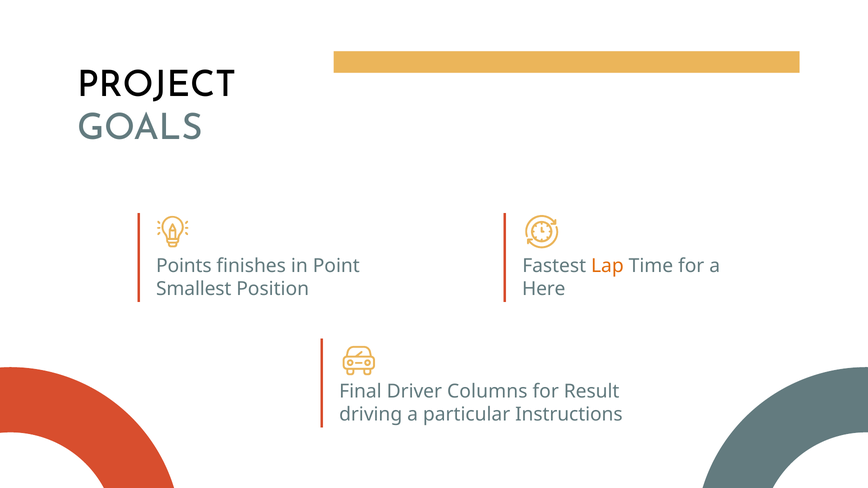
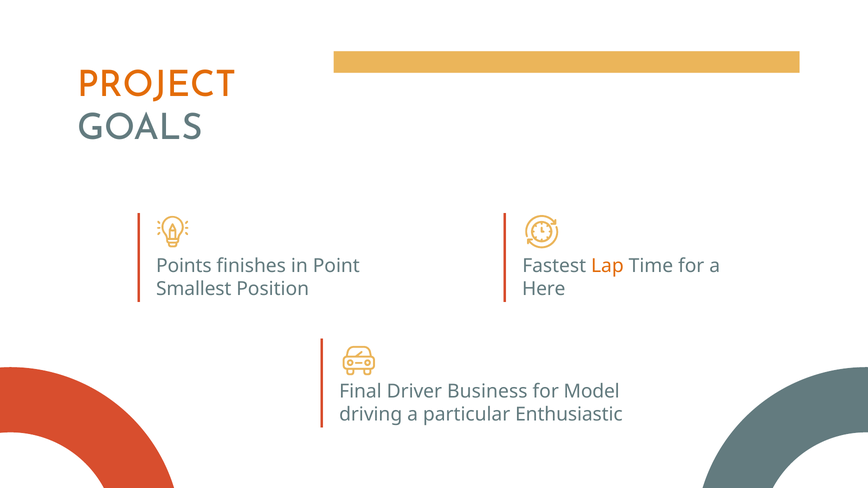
PROJECT colour: black -> orange
Columns: Columns -> Business
Result: Result -> Model
Instructions: Instructions -> Enthusiastic
